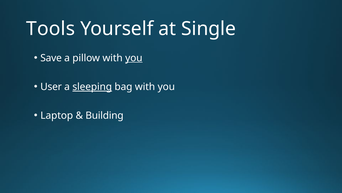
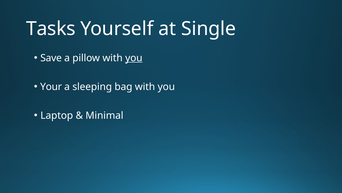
Tools: Tools -> Tasks
User: User -> Your
sleeping underline: present -> none
Building: Building -> Minimal
